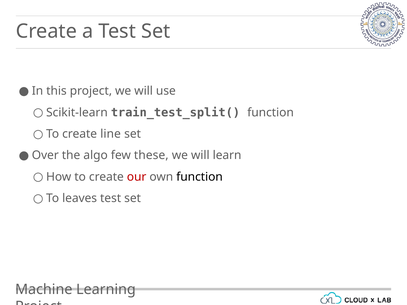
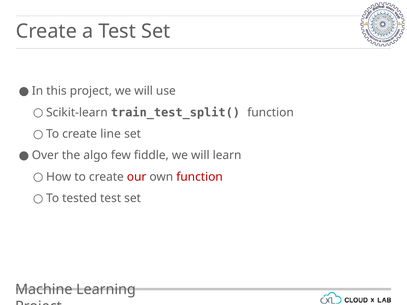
these: these -> fiddle
function at (200, 177) colour: black -> red
leaves: leaves -> tested
